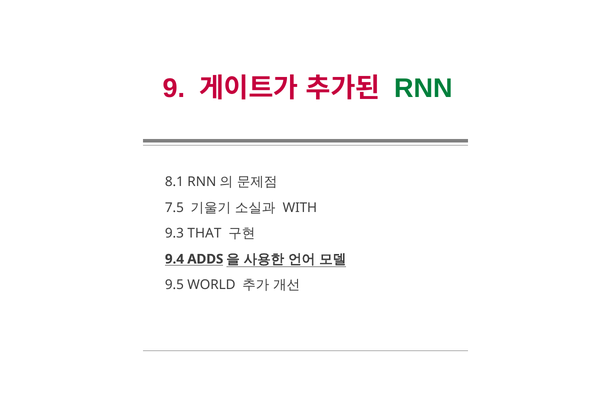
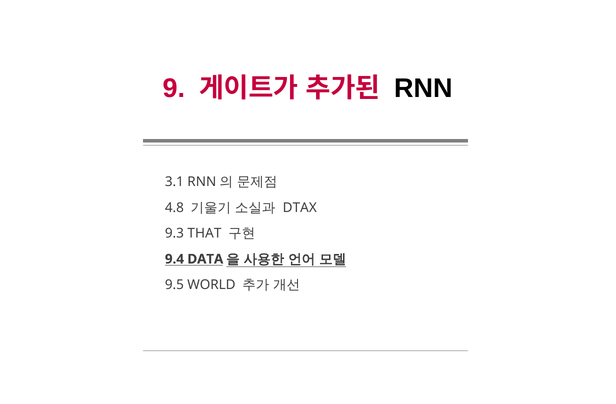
RNN colour: green -> black
8.1: 8.1 -> 3.1
7.5: 7.5 -> 4.8
WITH: WITH -> DTAX
ADDS: ADDS -> DATA
